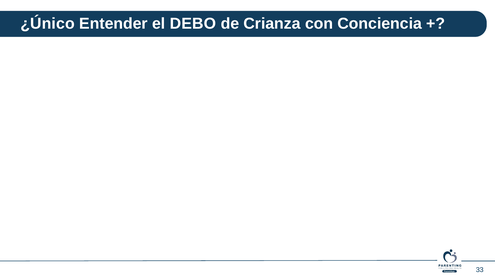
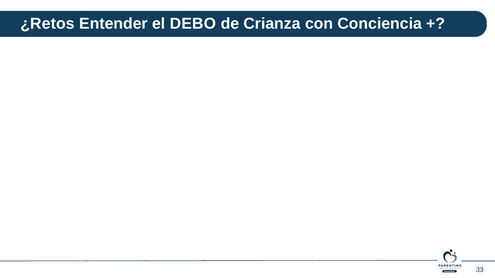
¿Único: ¿Único -> ¿Retos
